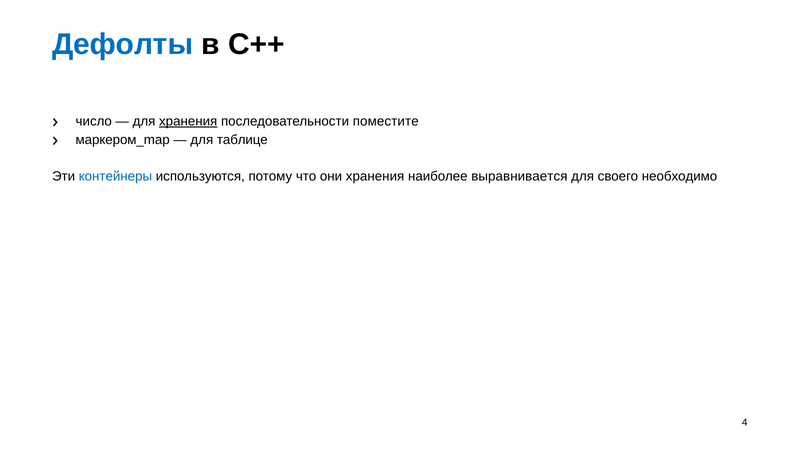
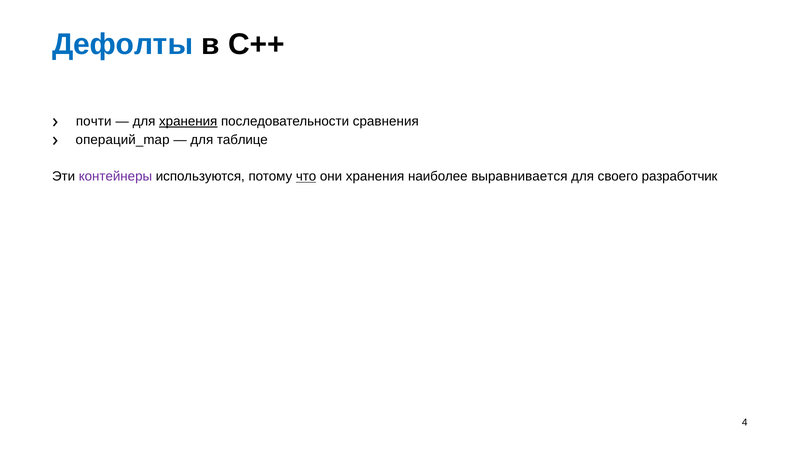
число: число -> почти
поместите: поместите -> сравнения
маркером_map: маркером_map -> операций_map
контейнеры colour: blue -> purple
что underline: none -> present
необходимо: необходимо -> разработчик
